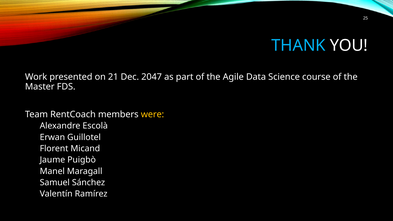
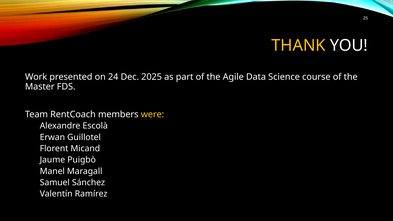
THANK colour: light blue -> yellow
21: 21 -> 24
2047: 2047 -> 2025
